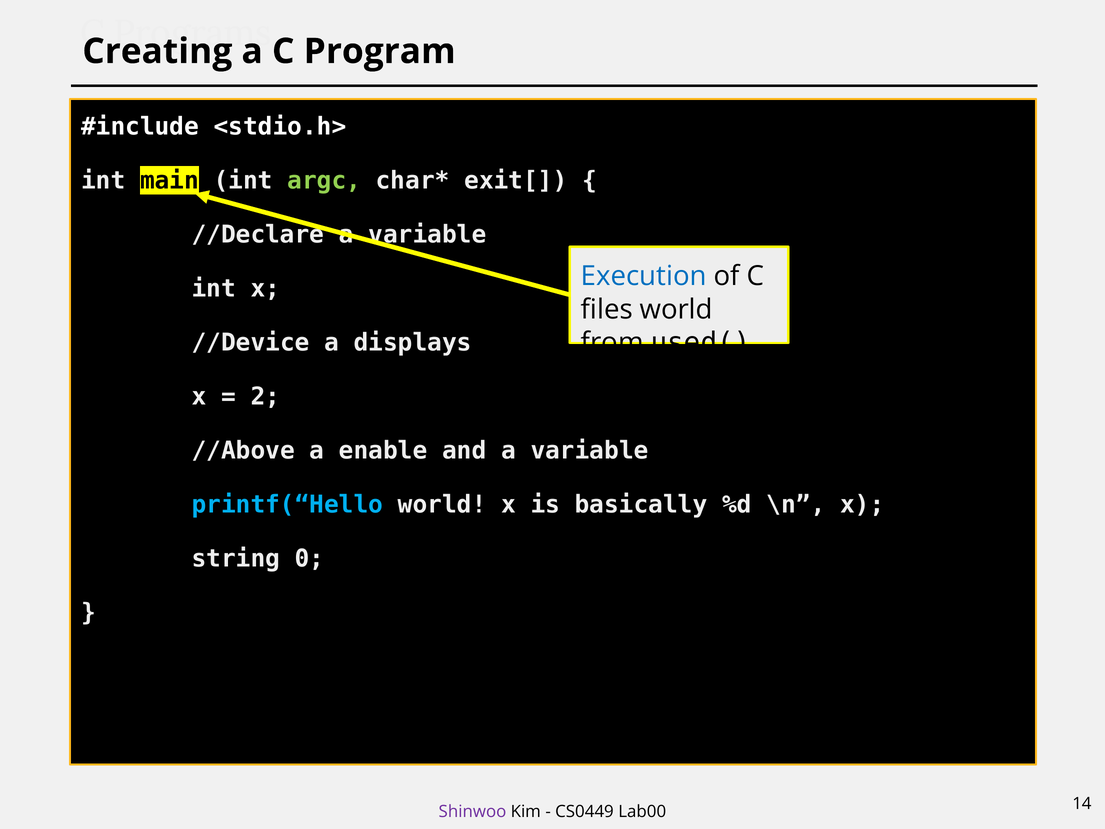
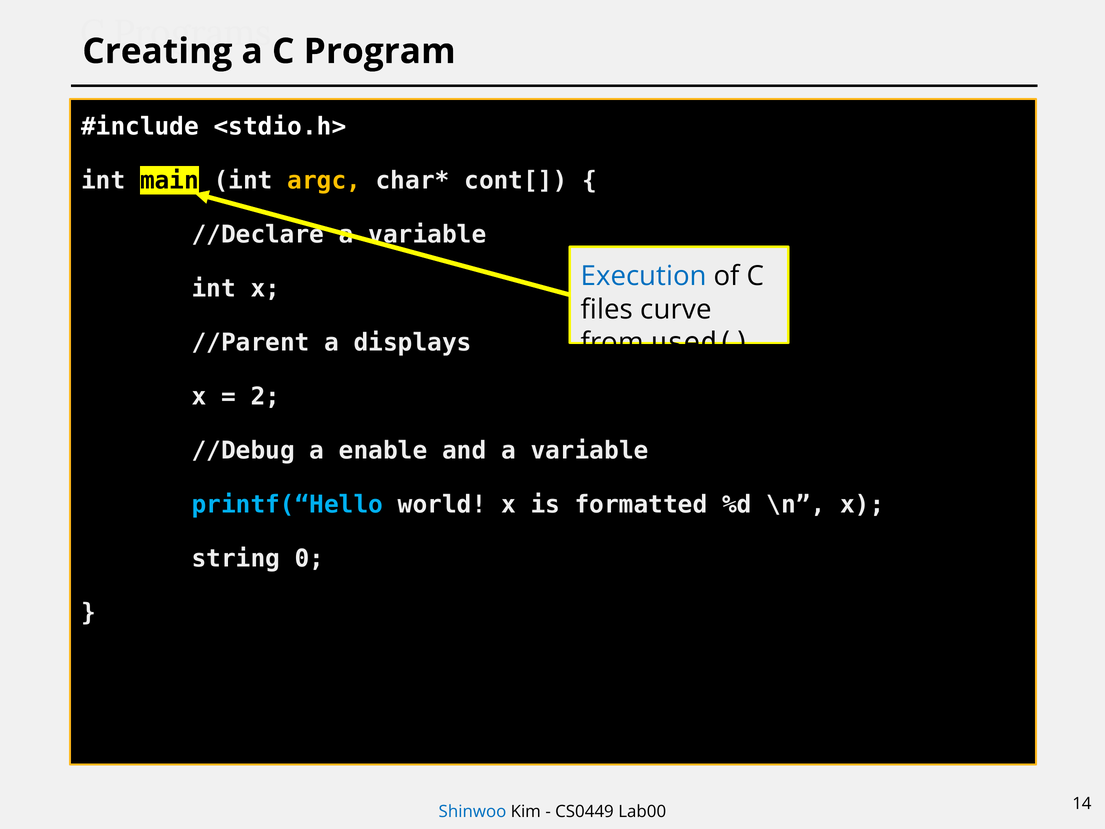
argc colour: light green -> yellow
exit[: exit[ -> cont[
files world: world -> curve
//Device: //Device -> //Parent
//Above: //Above -> //Debug
basically: basically -> formatted
Shinwoo colour: purple -> blue
